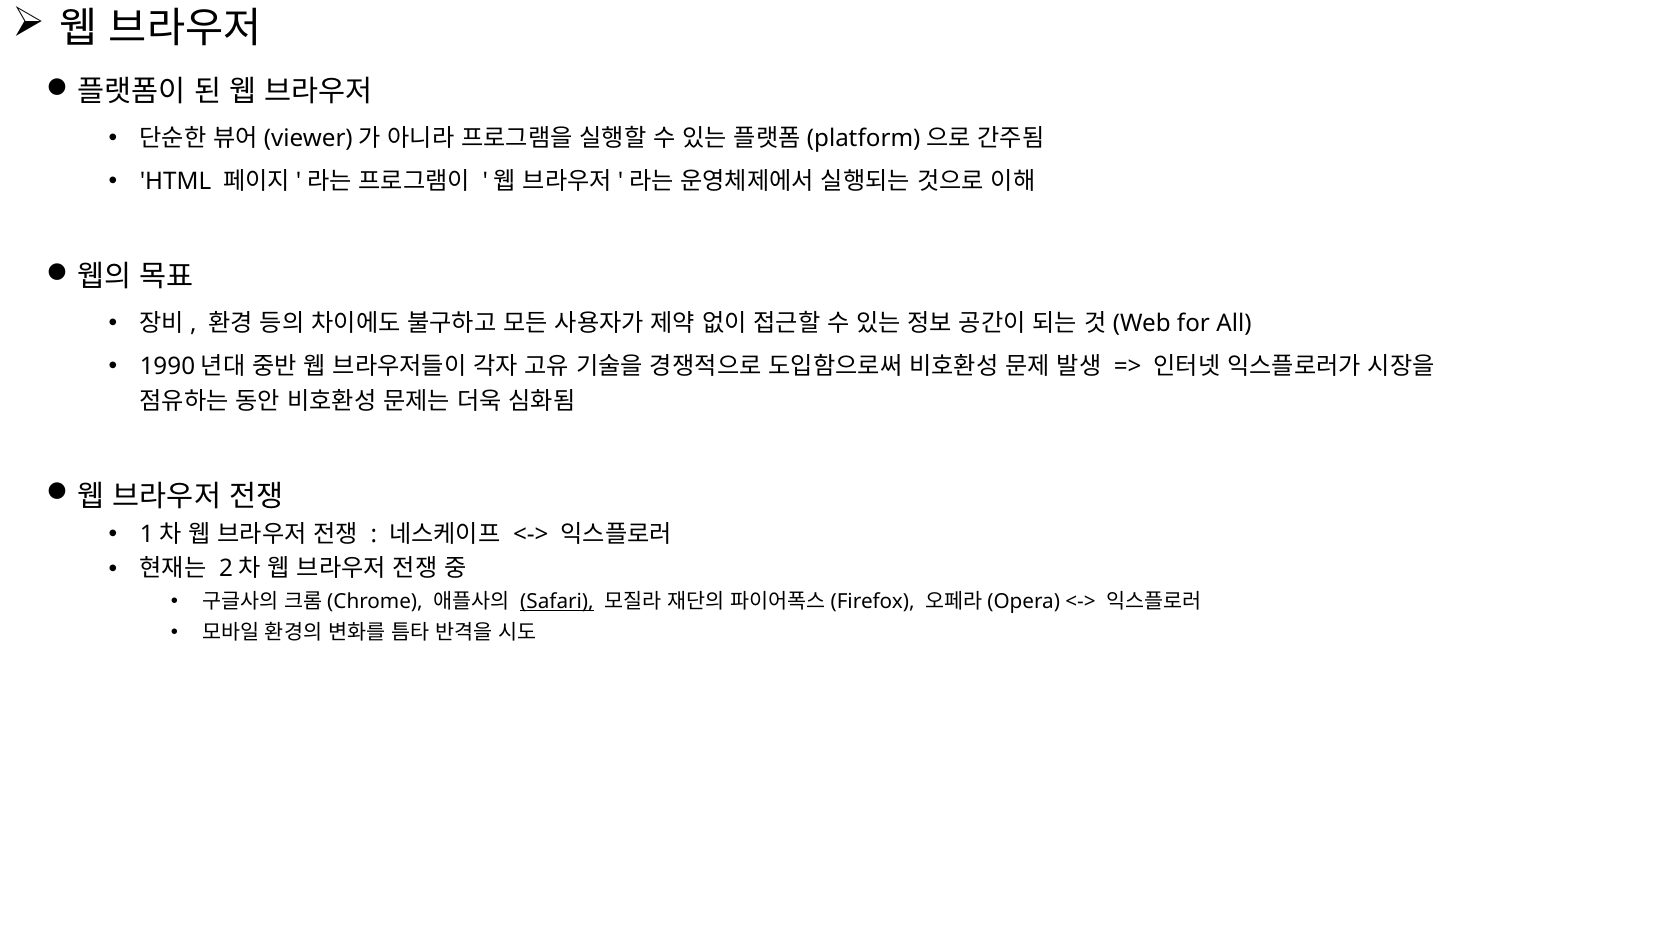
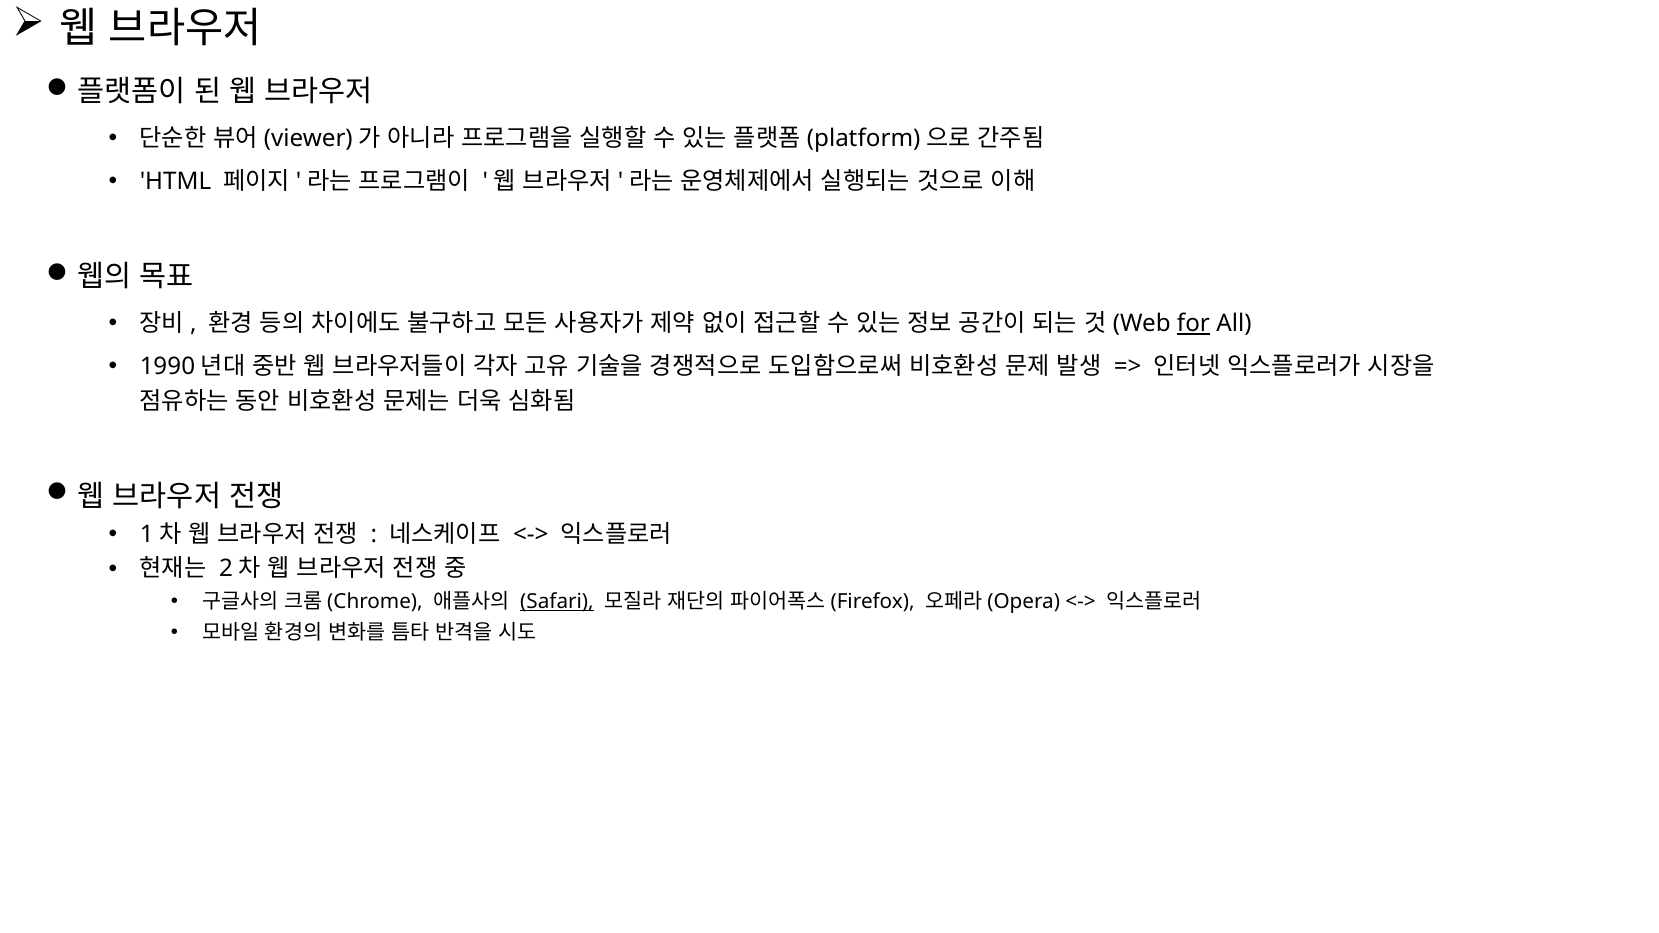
for underline: none -> present
